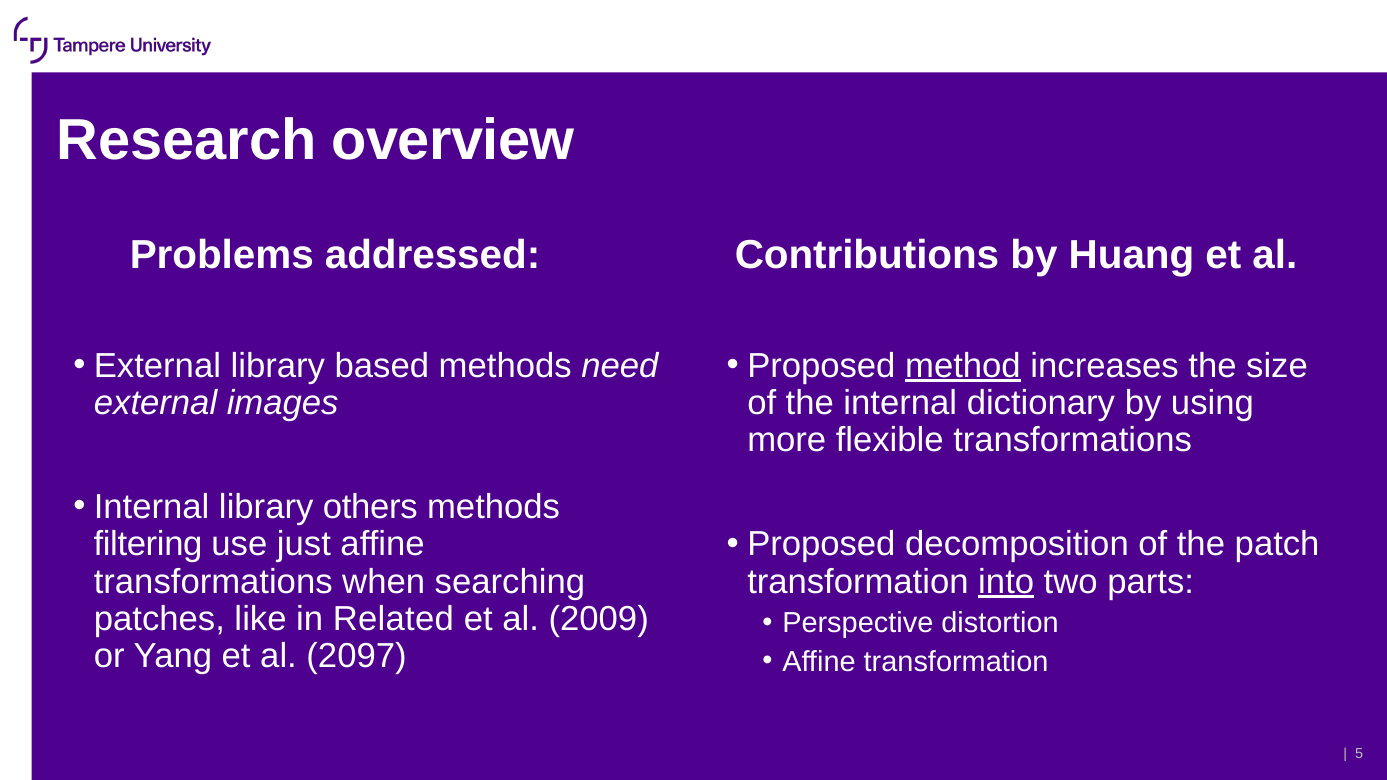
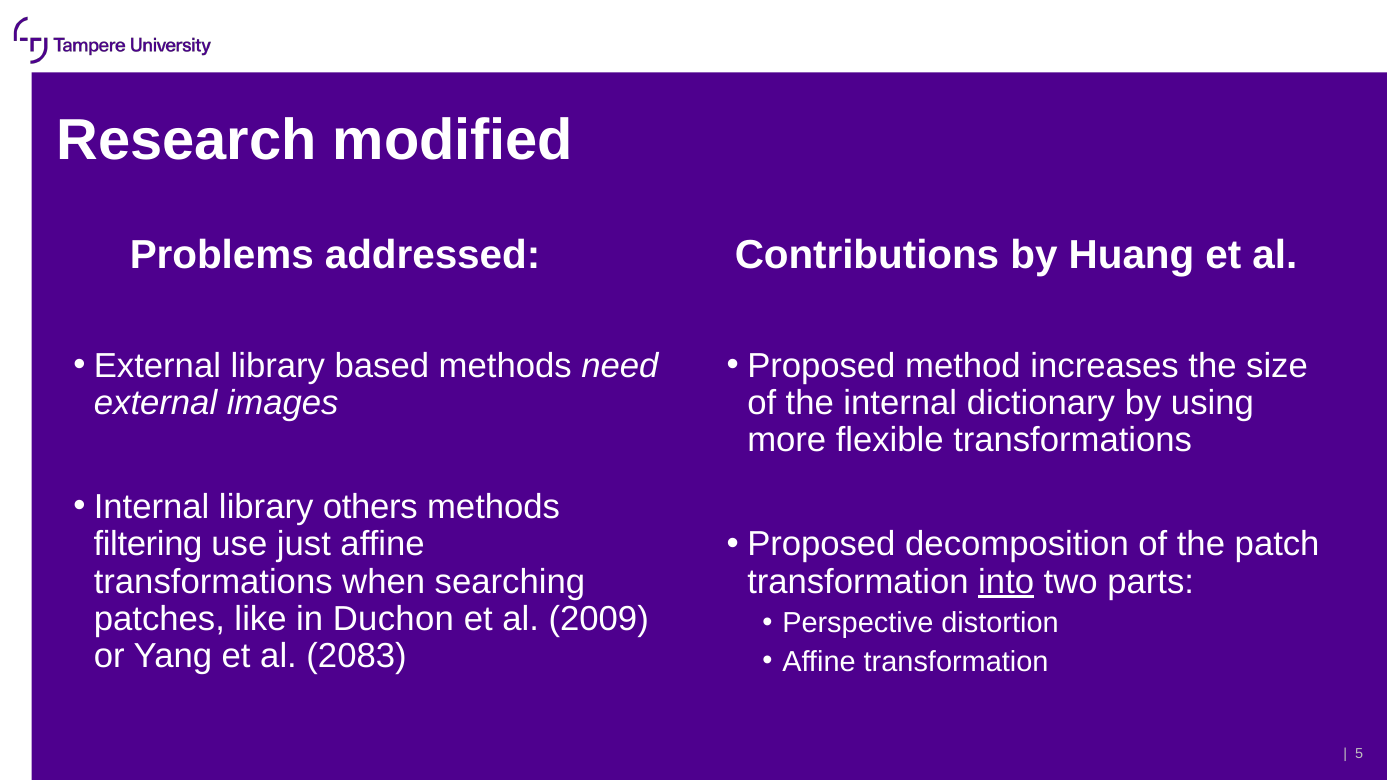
overview: overview -> modified
method underline: present -> none
Related: Related -> Duchon
2097: 2097 -> 2083
